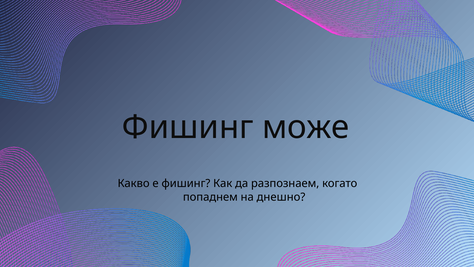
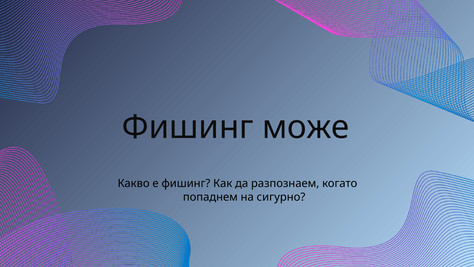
днешно: днешно -> сигурно
